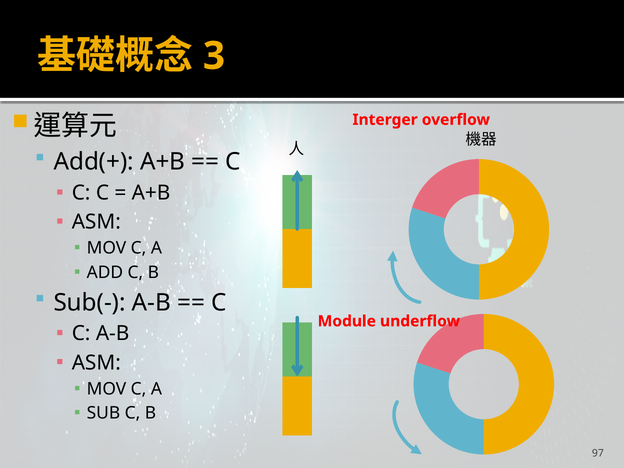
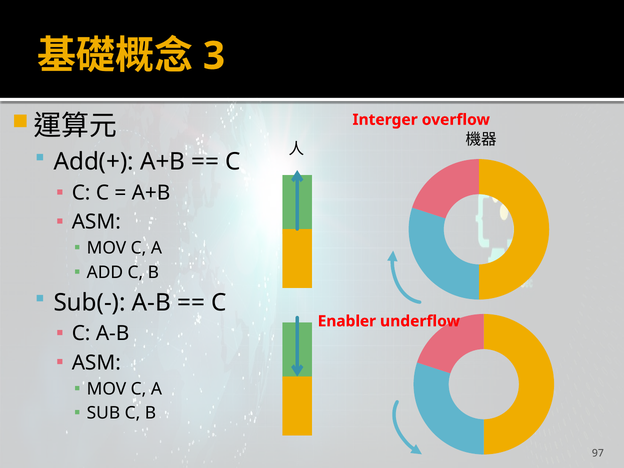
Module: Module -> Enabler
